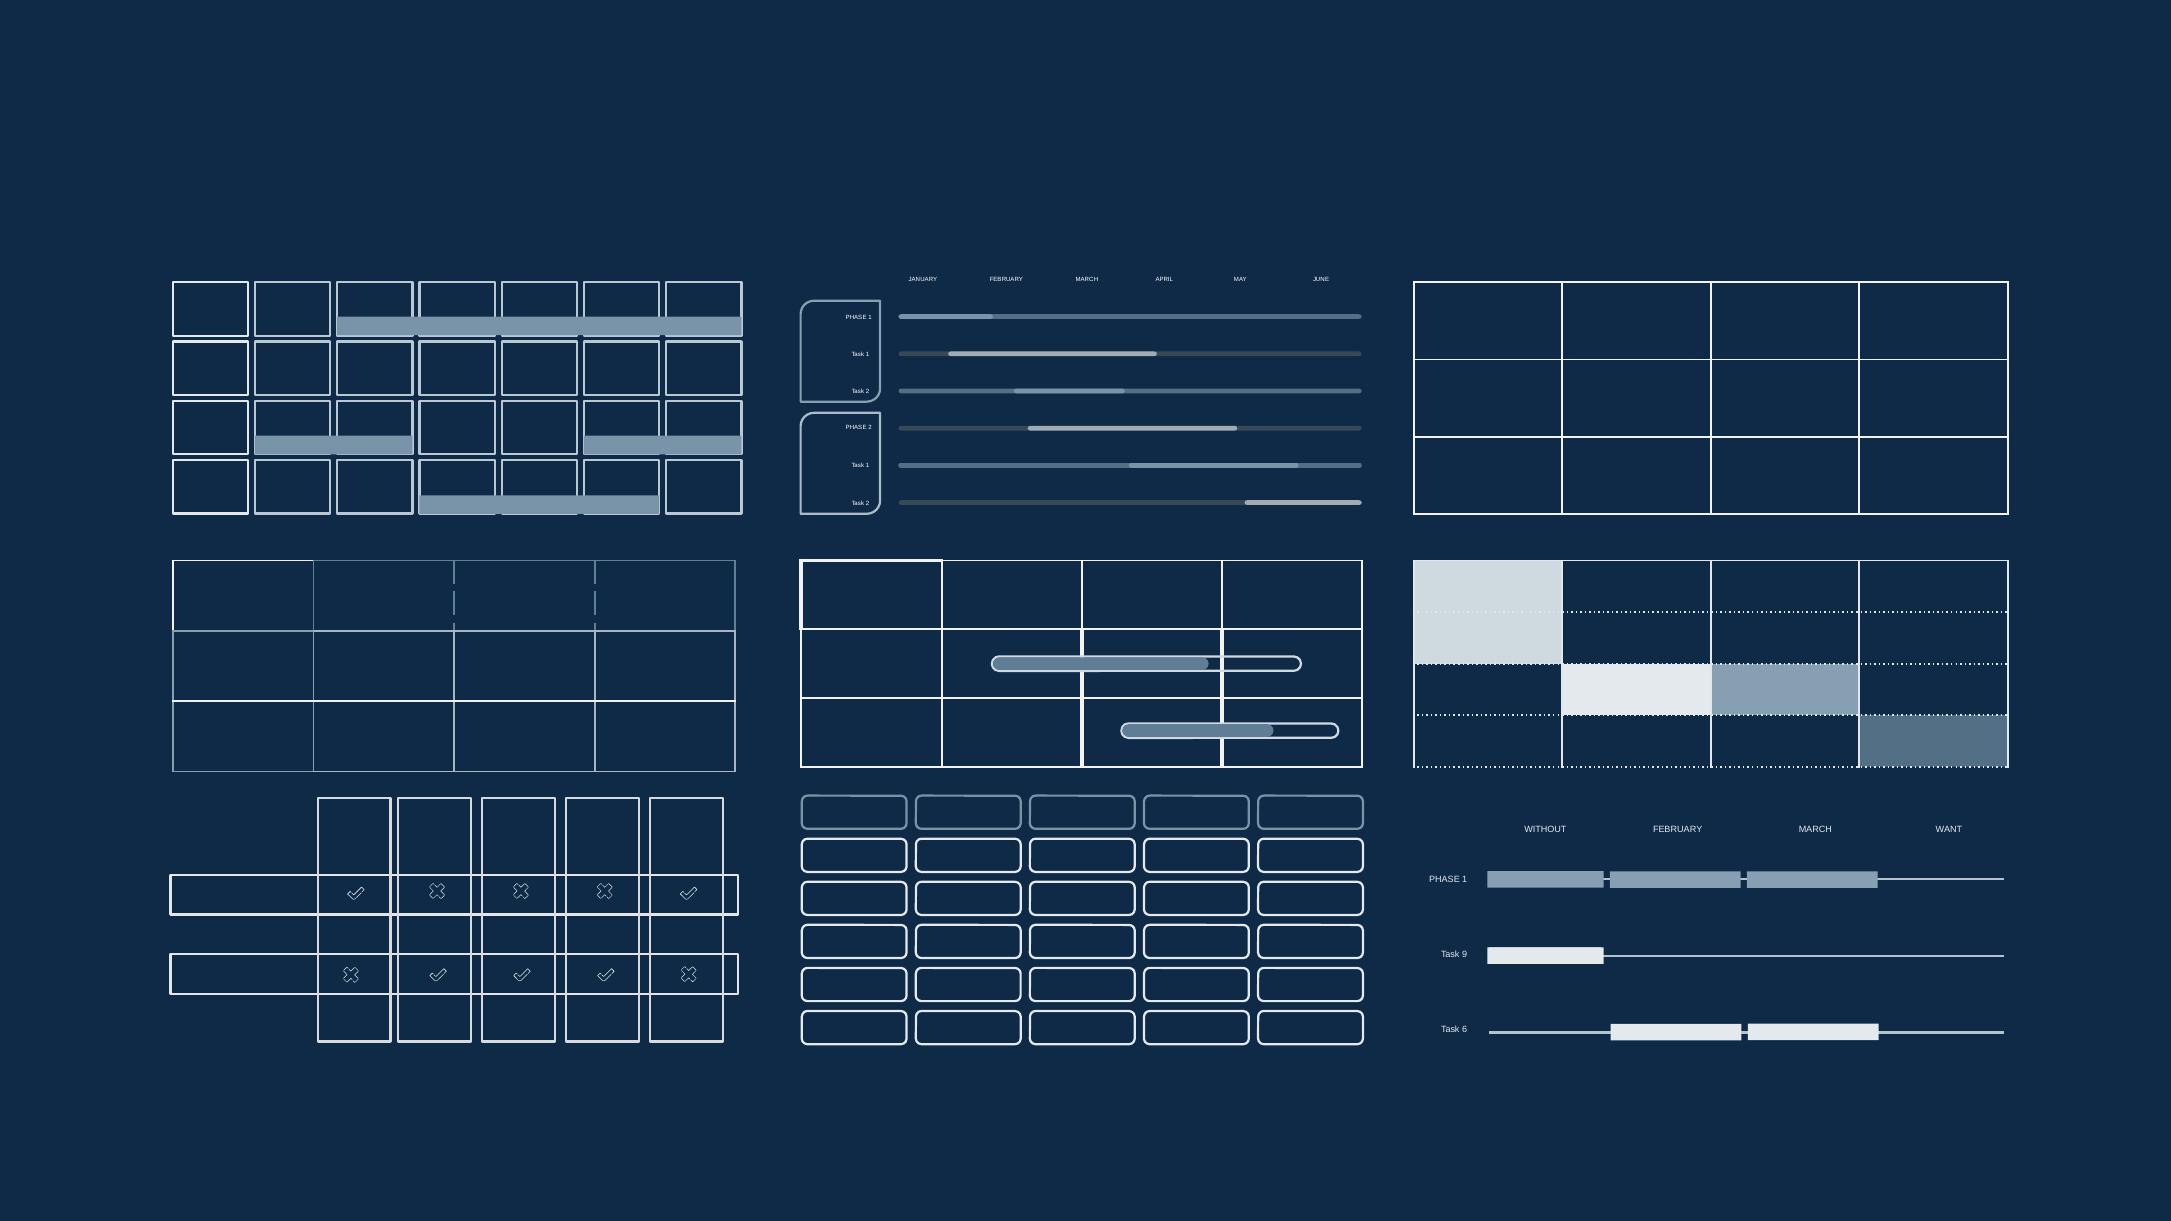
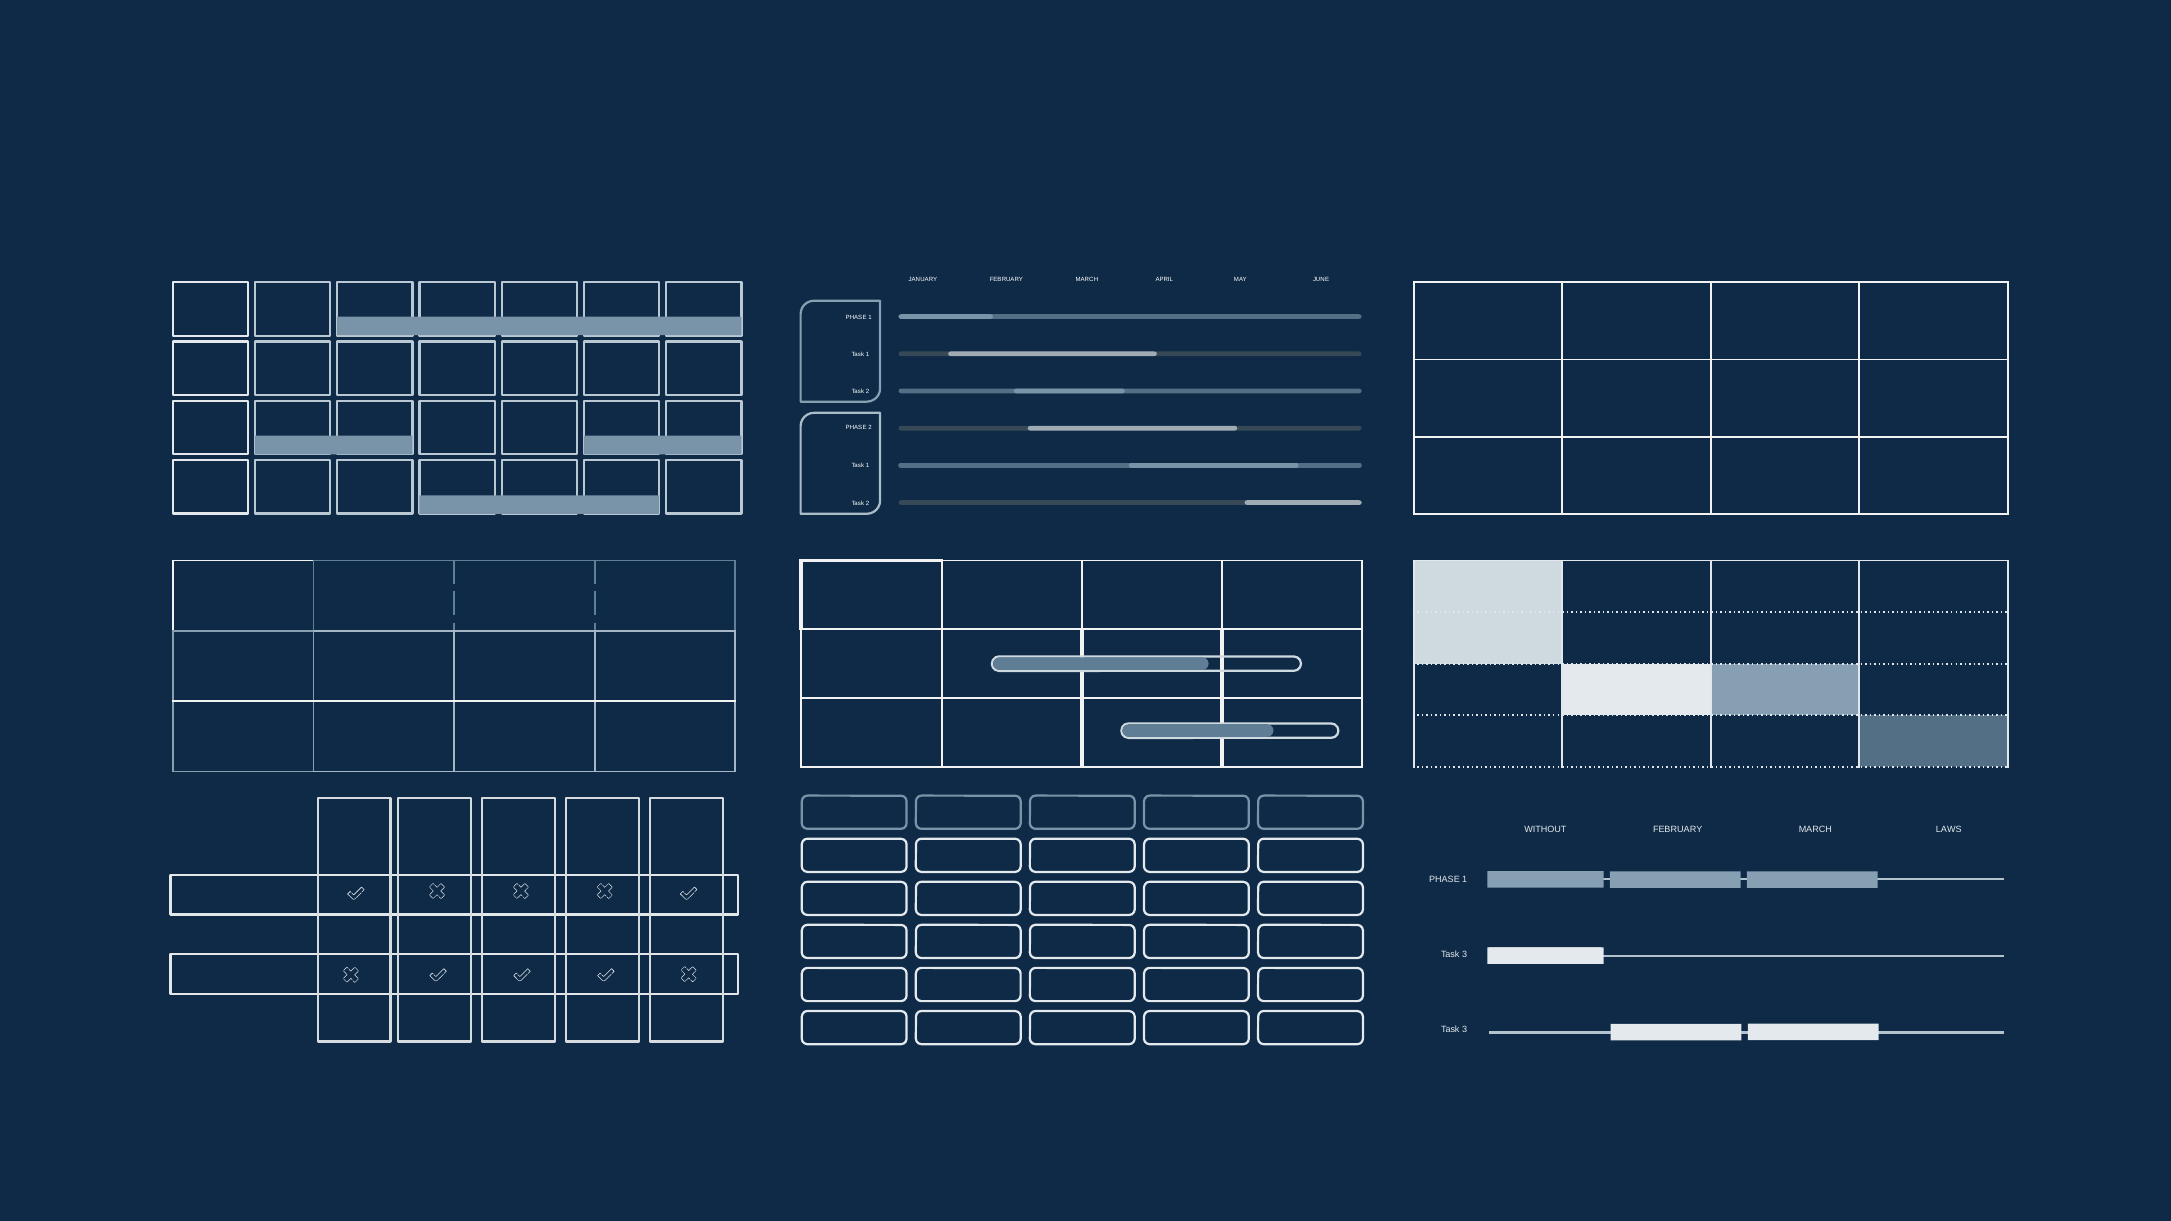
WANT: WANT -> LAWS
9 at (1465, 955): 9 -> 3
6 at (1465, 1030): 6 -> 3
